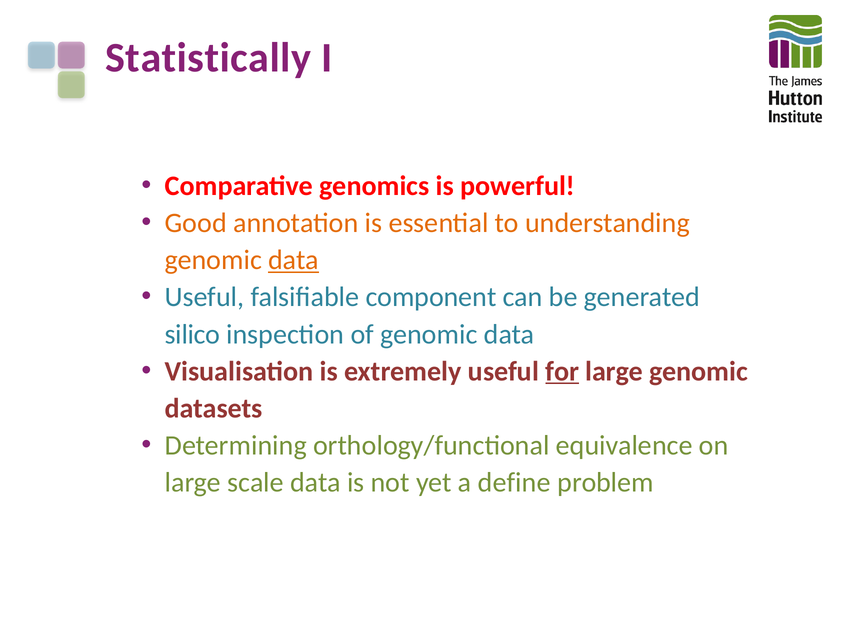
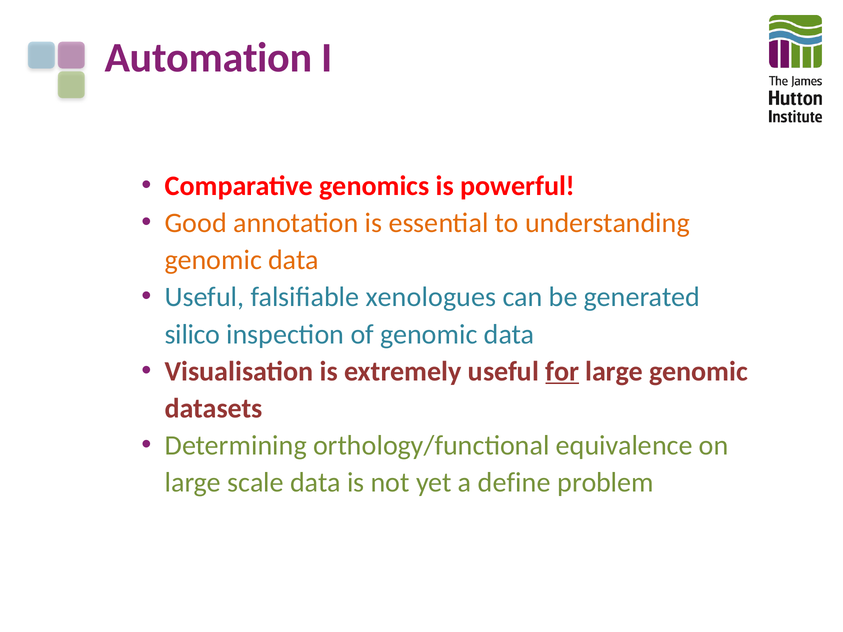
Statistically: Statistically -> Automation
data at (294, 260) underline: present -> none
component: component -> xenologues
